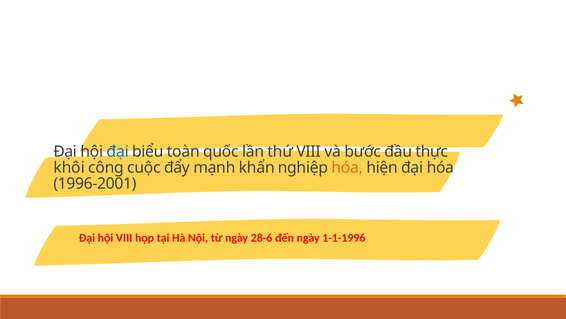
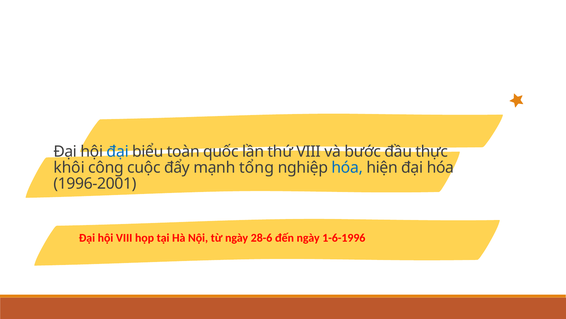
khẩn: khẩn -> tổng
hóa at (347, 167) colour: orange -> blue
1-1-1996: 1-1-1996 -> 1-6-1996
